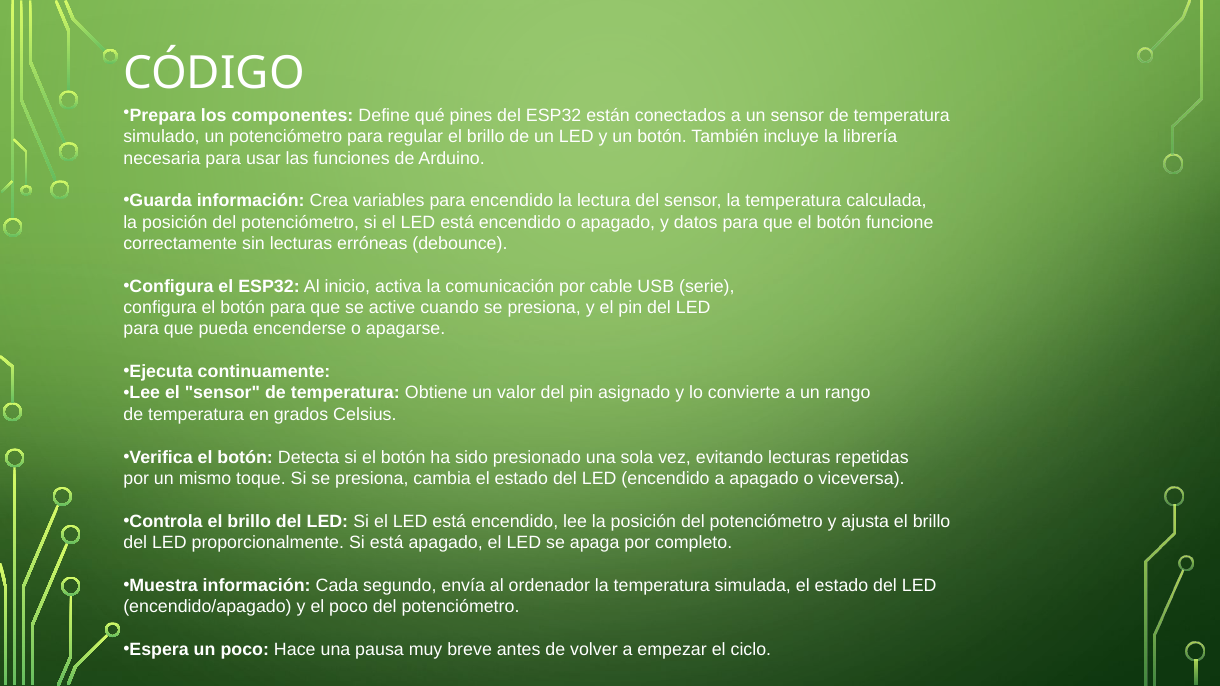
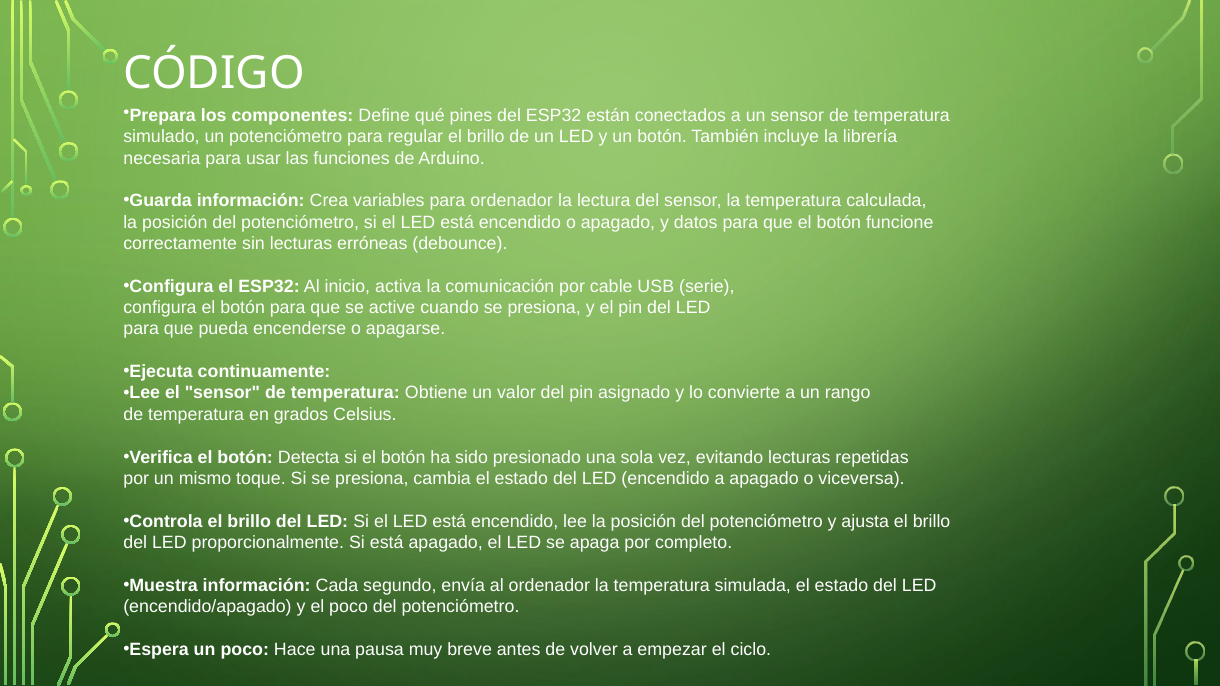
para encendido: encendido -> ordenador
